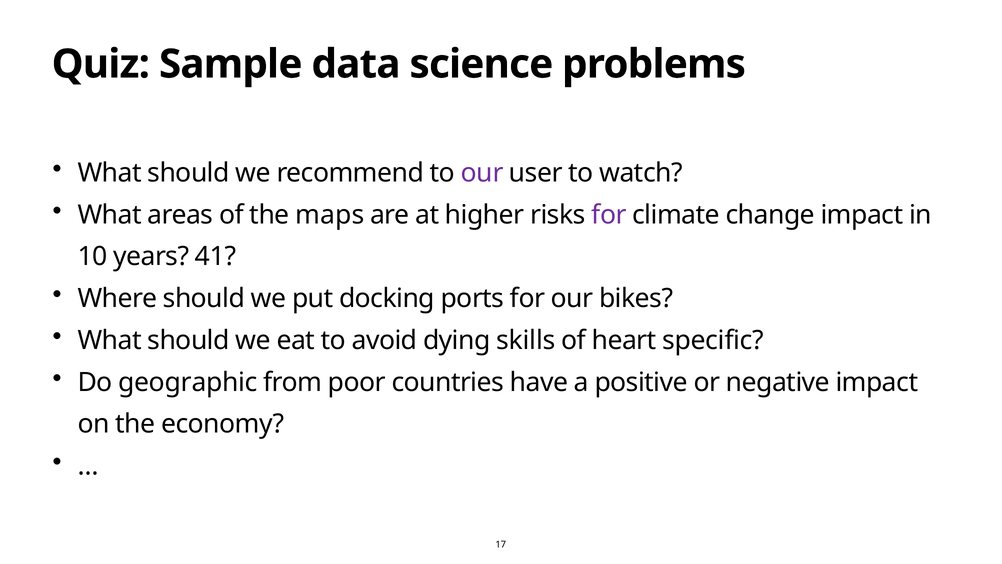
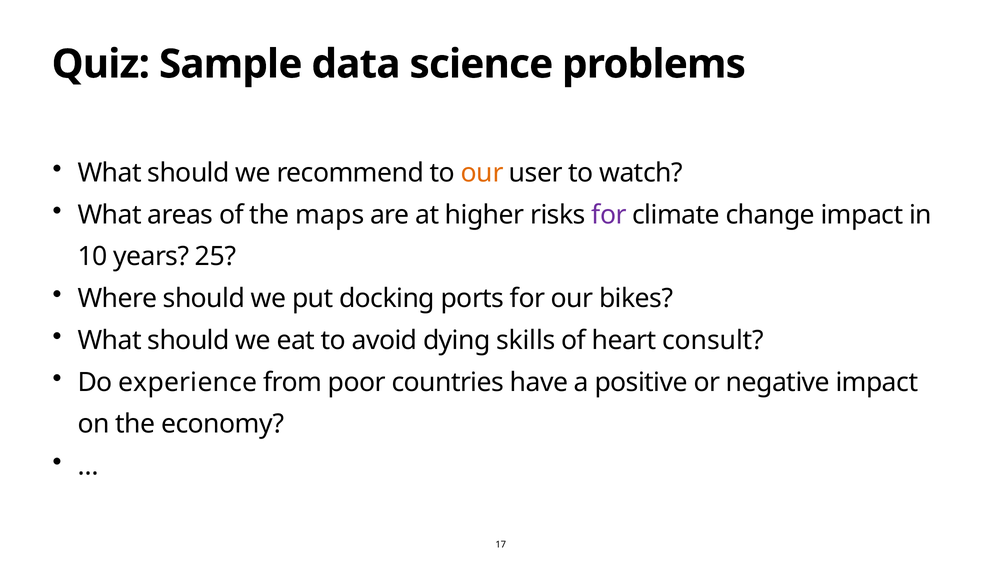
our at (482, 173) colour: purple -> orange
41: 41 -> 25
specific: specific -> consult
geographic: geographic -> experience
